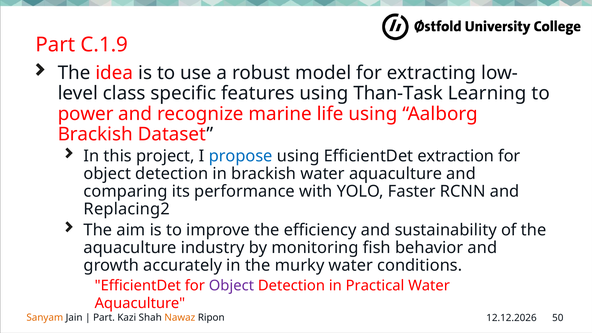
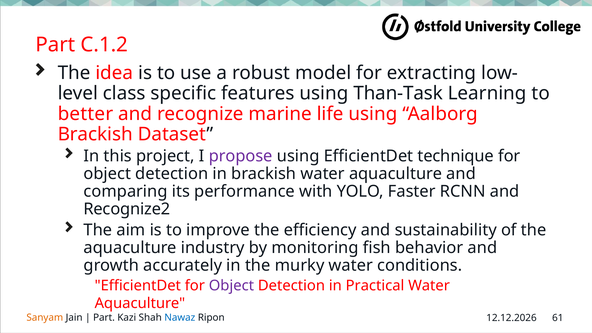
C.1.9: C.1.9 -> C.1.2
power: power -> better
propose colour: blue -> purple
extraction: extraction -> technique
Replacing2: Replacing2 -> Recognize2
Nawaz colour: orange -> blue
50: 50 -> 61
